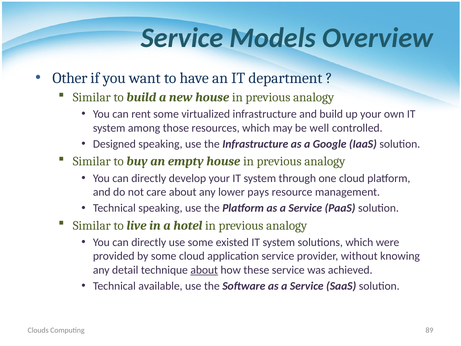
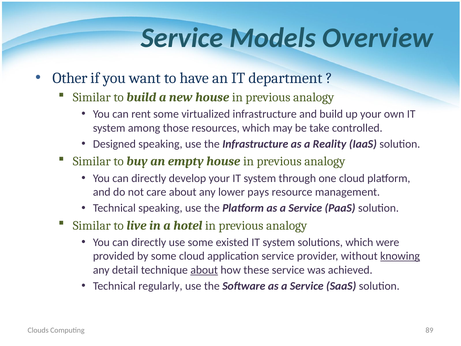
well: well -> take
Google: Google -> Reality
knowing underline: none -> present
available: available -> regularly
